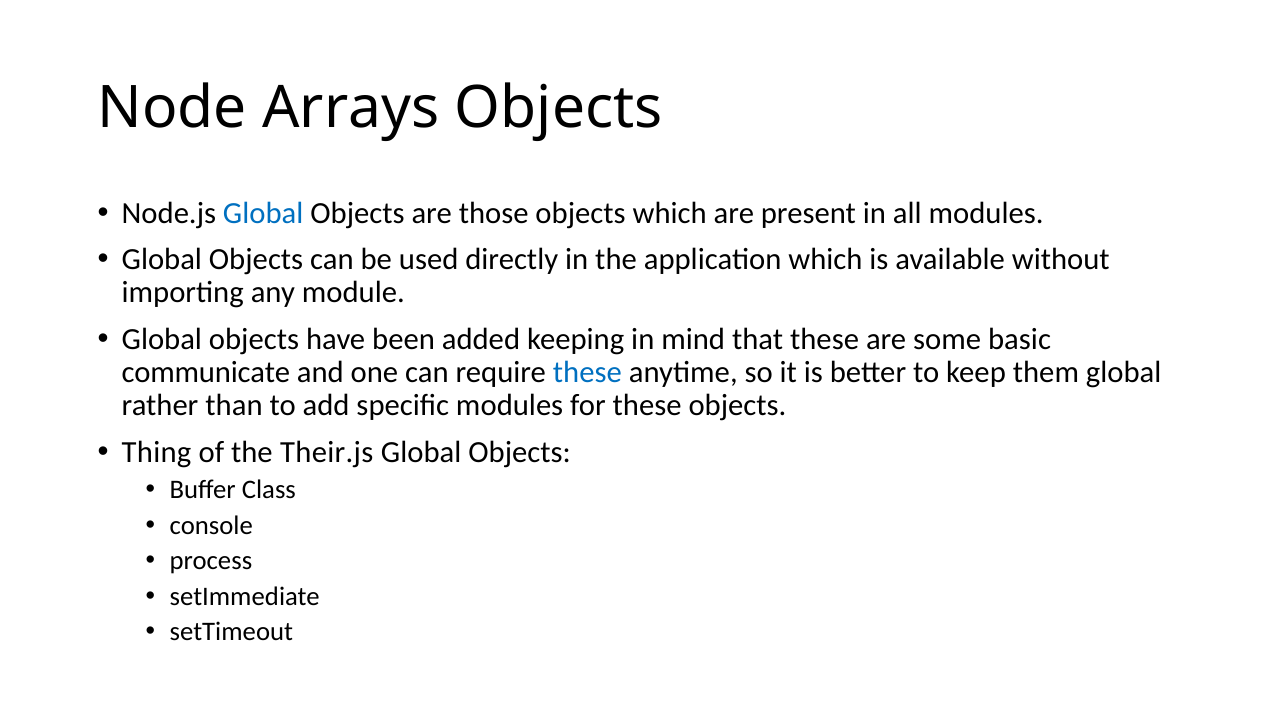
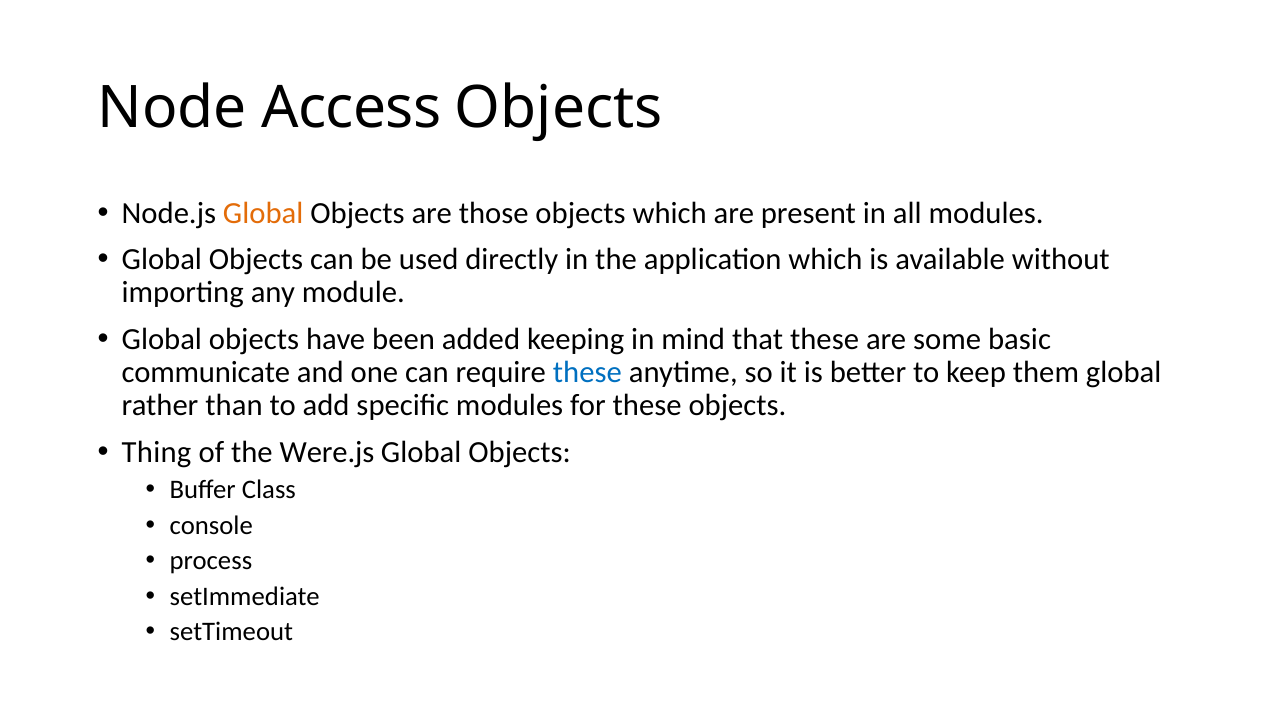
Arrays: Arrays -> Access
Global at (263, 213) colour: blue -> orange
Their.js: Their.js -> Were.js
